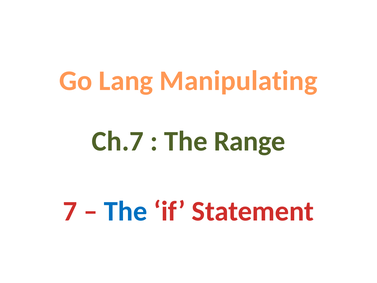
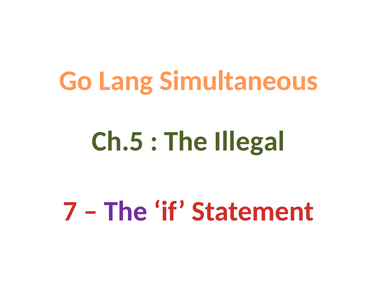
Manipulating: Manipulating -> Simultaneous
Ch.7: Ch.7 -> Ch.5
Range: Range -> Illegal
The at (126, 211) colour: blue -> purple
